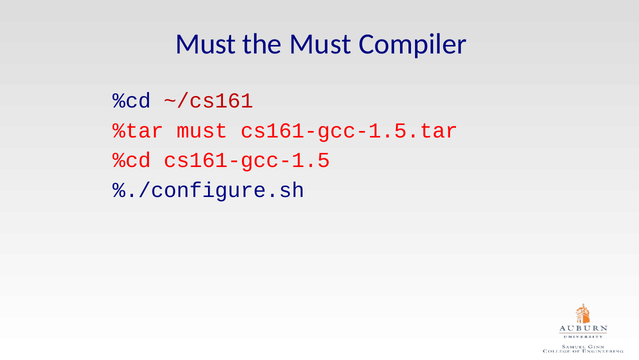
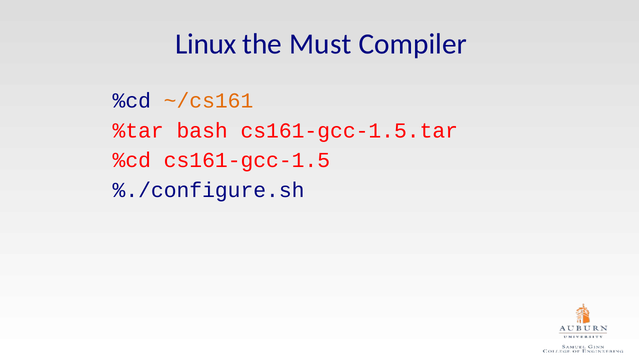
Must at (206, 44): Must -> Linux
~/cs161 colour: red -> orange
%tar must: must -> bash
